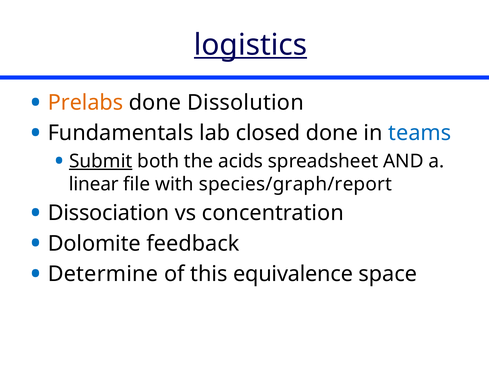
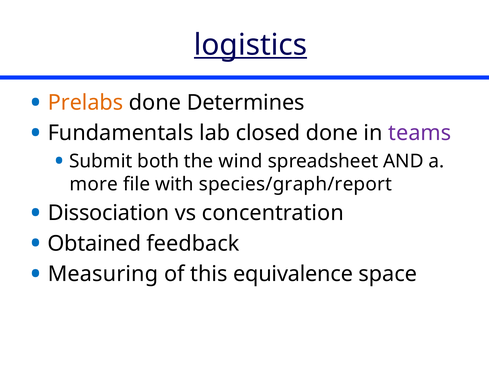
Dissolution: Dissolution -> Determines
teams colour: blue -> purple
Submit underline: present -> none
acids: acids -> wind
linear: linear -> more
Dolomite: Dolomite -> Obtained
Determine: Determine -> Measuring
